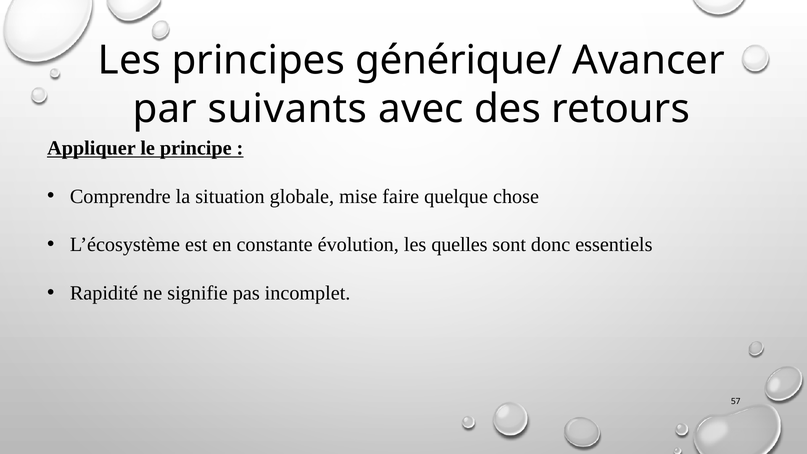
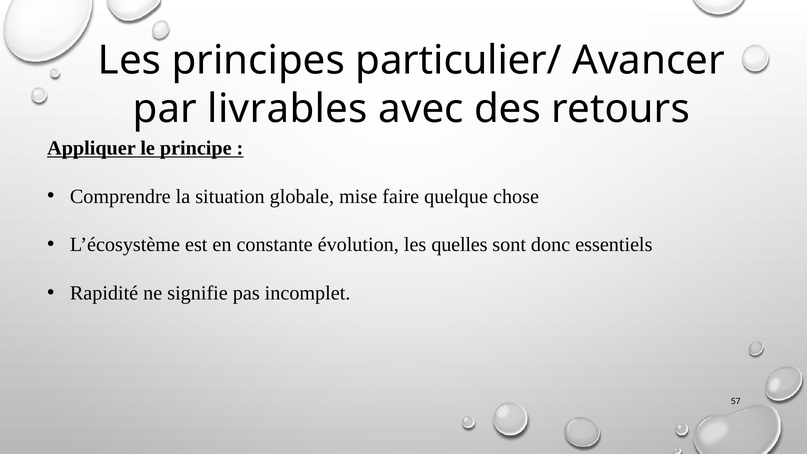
générique/: générique/ -> particulier/
suivants: suivants -> livrables
